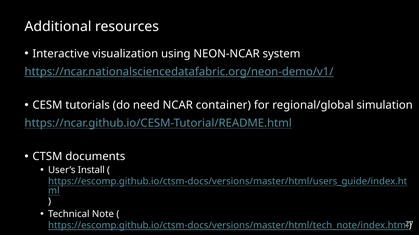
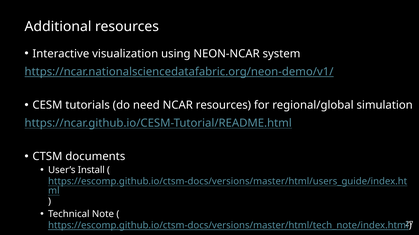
NCAR container: container -> resources
